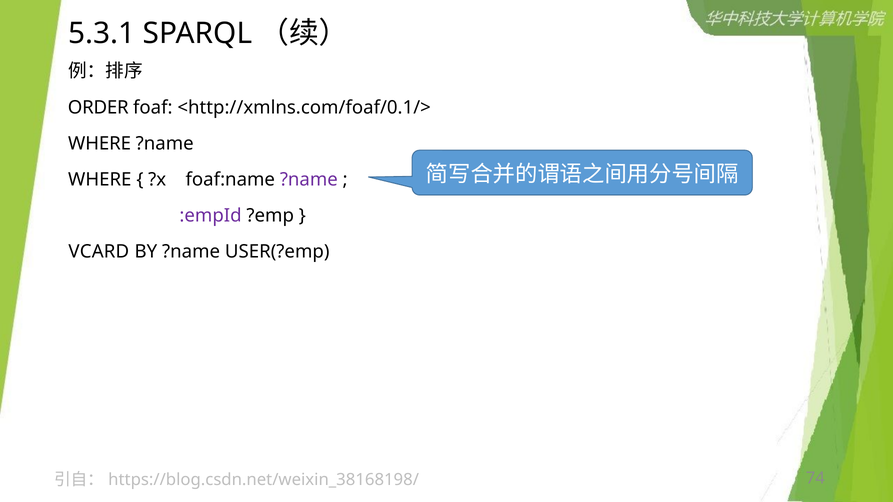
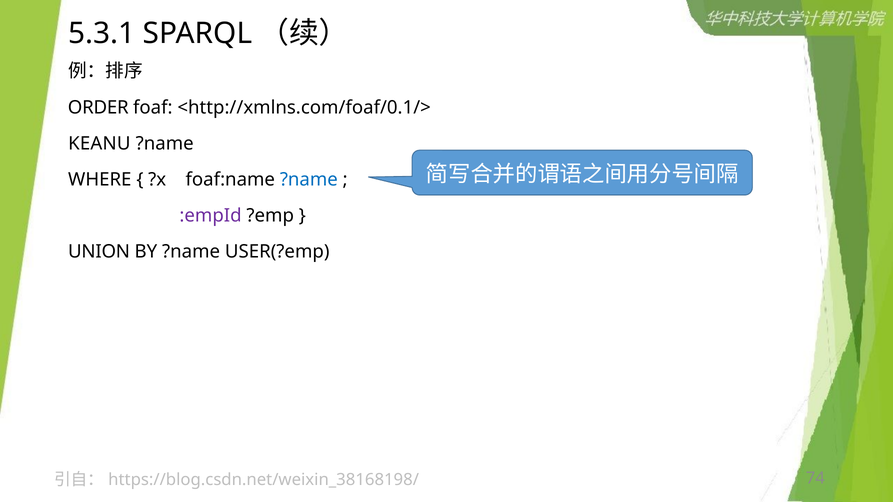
WHERE at (100, 144): WHERE -> KEANU
?name at (309, 180) colour: purple -> blue
VCARD: VCARD -> UNION
